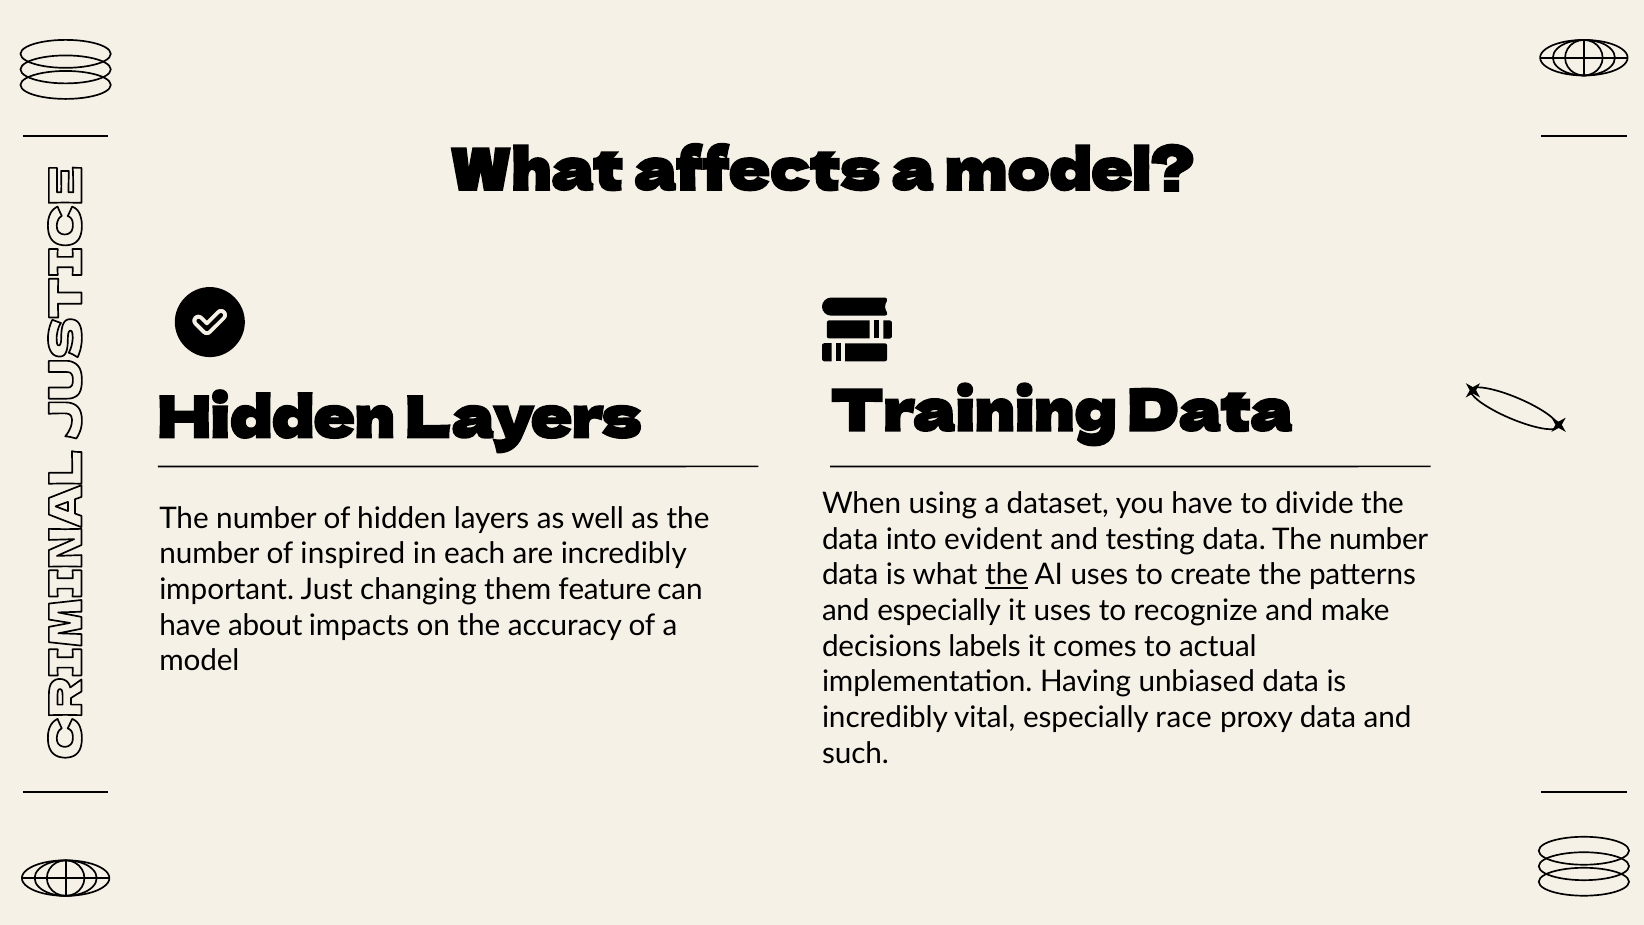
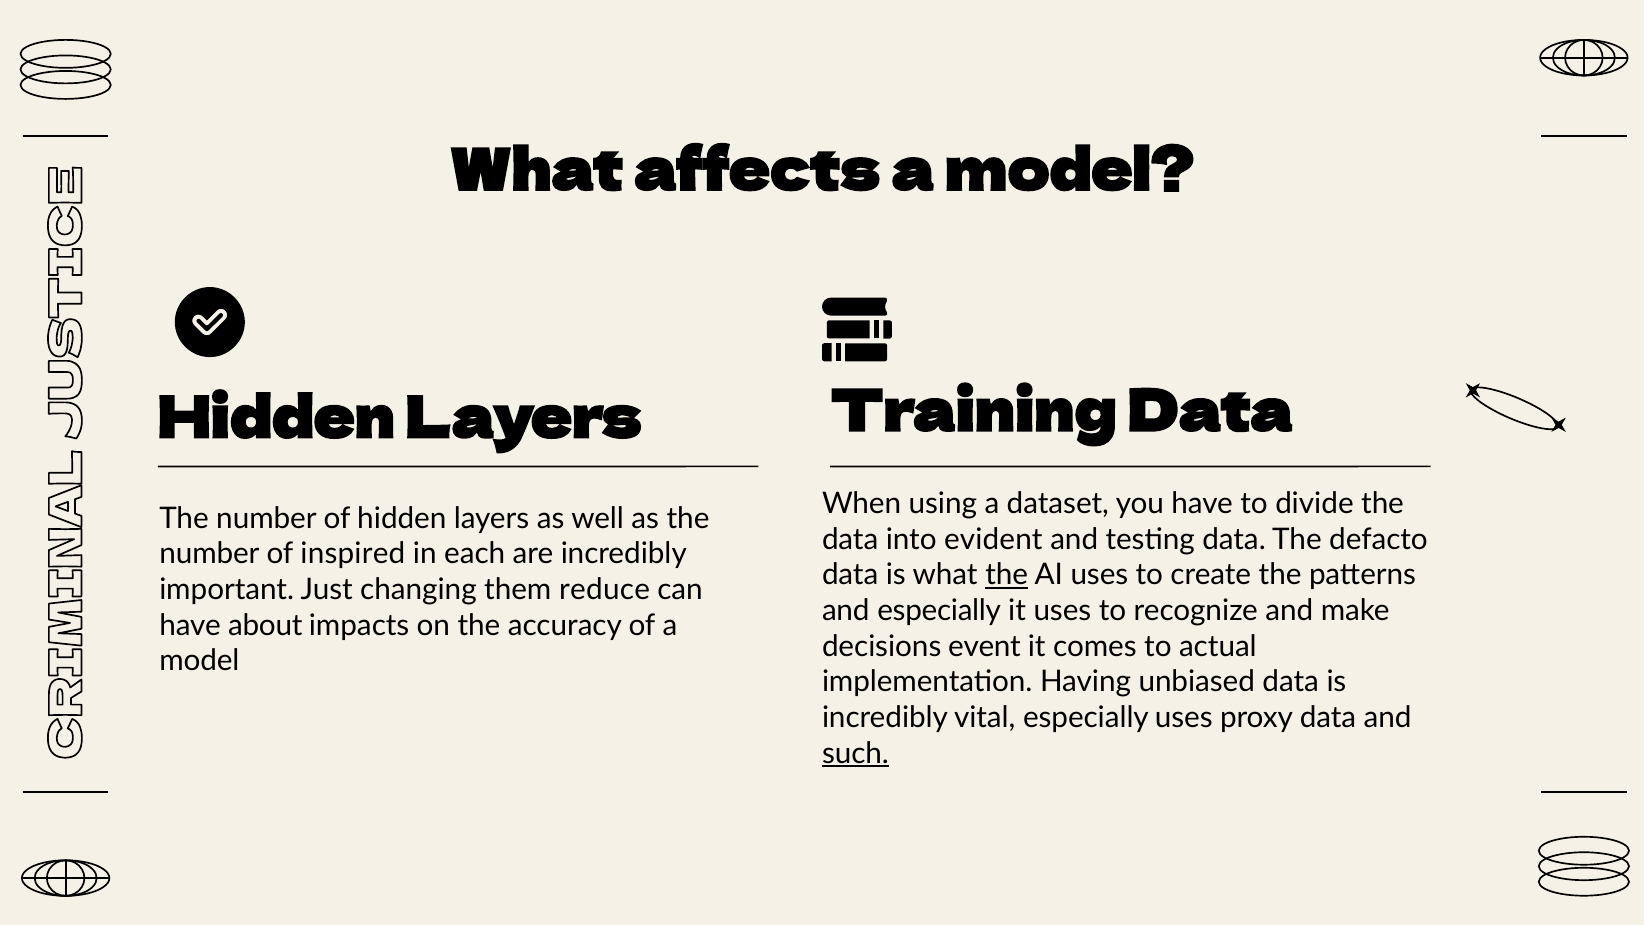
data The number: number -> defacto
feature: feature -> reduce
labels: labels -> event
especially race: race -> uses
such underline: none -> present
